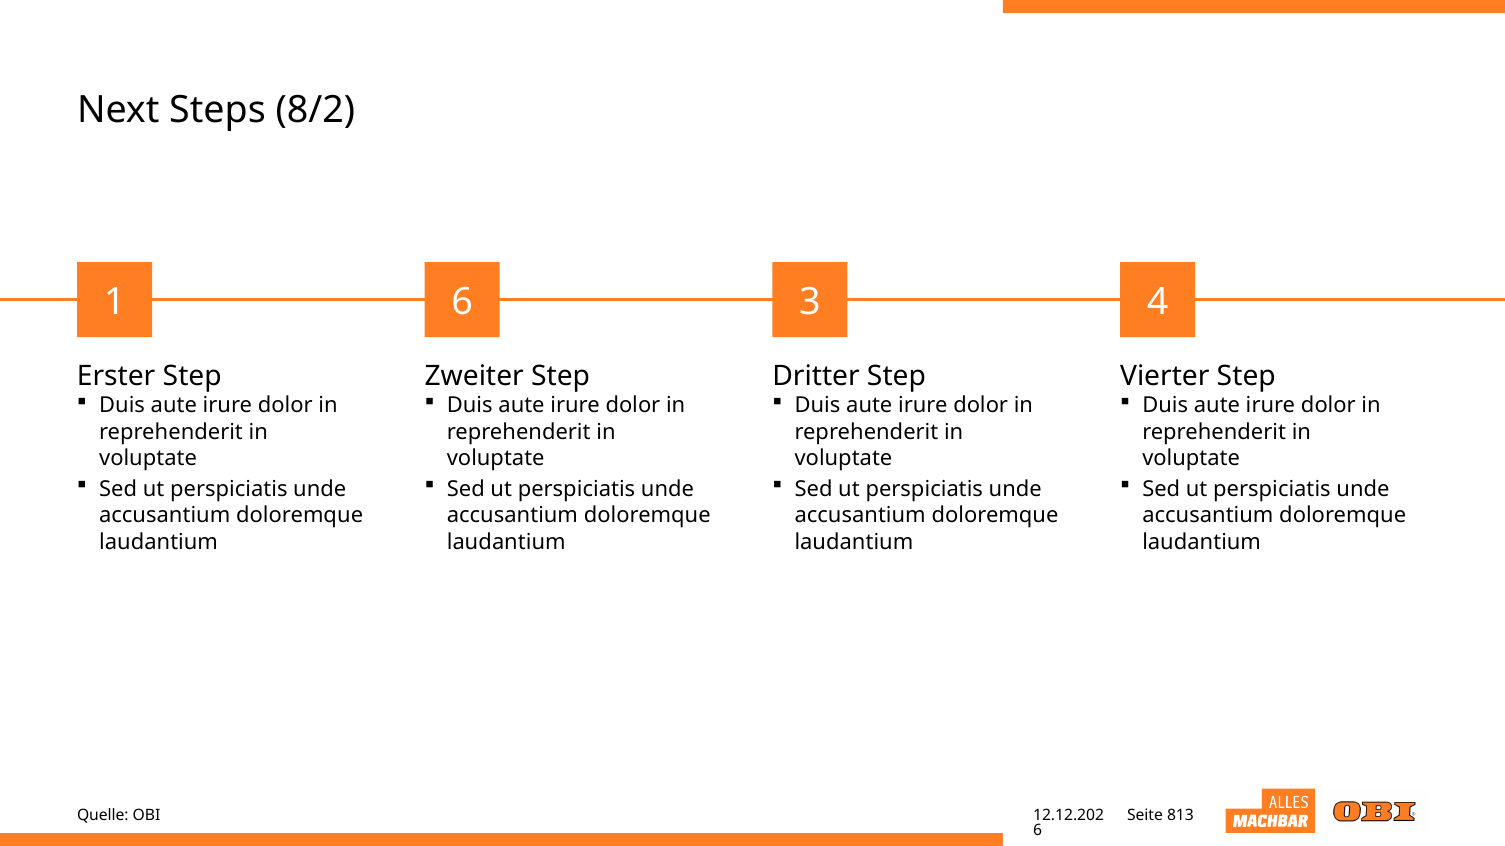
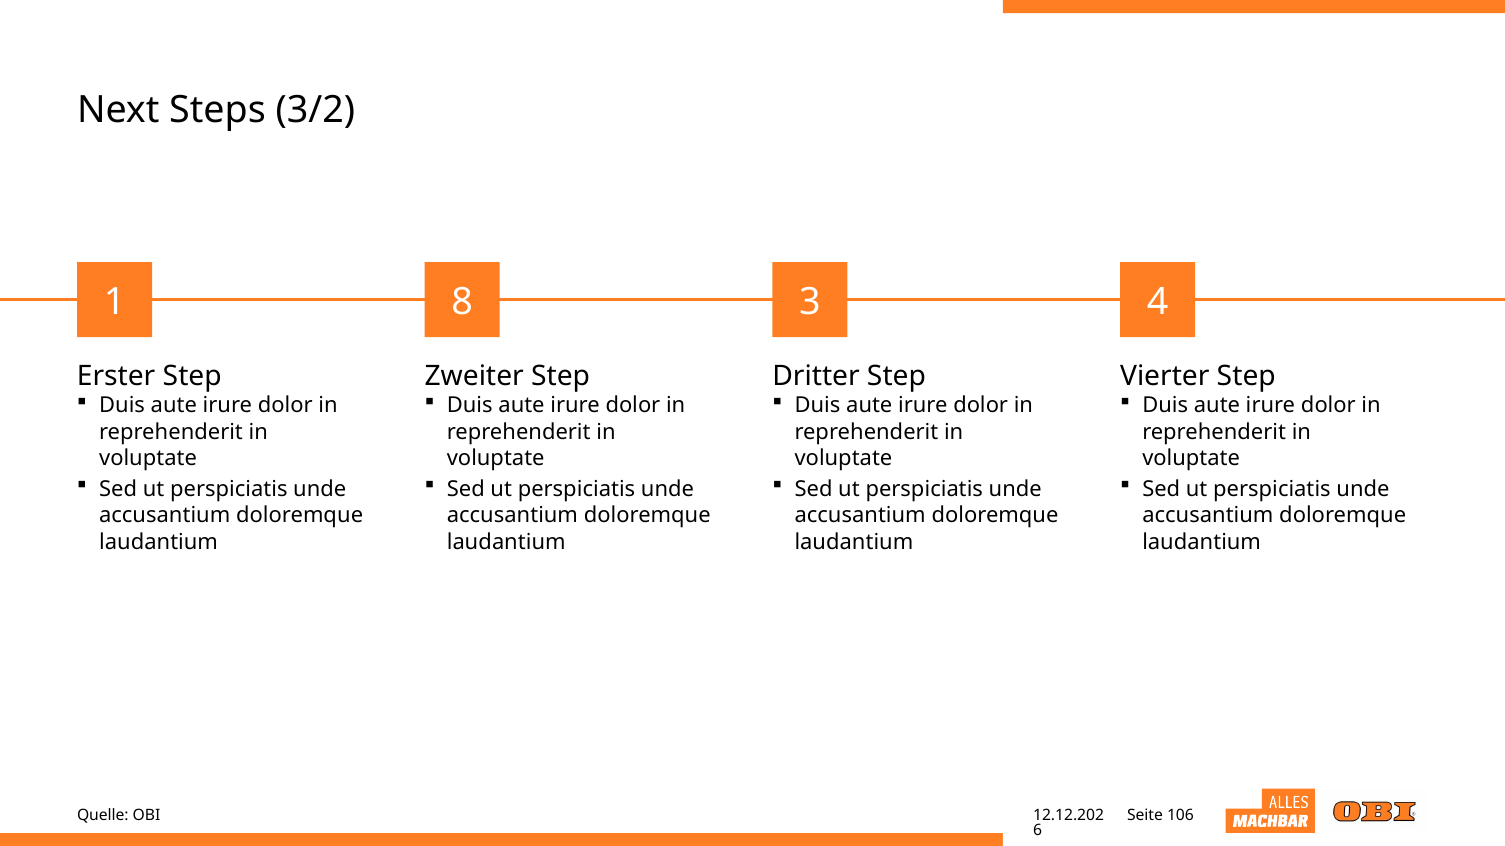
8/2: 8/2 -> 3/2
1 6: 6 -> 8
813: 813 -> 106
